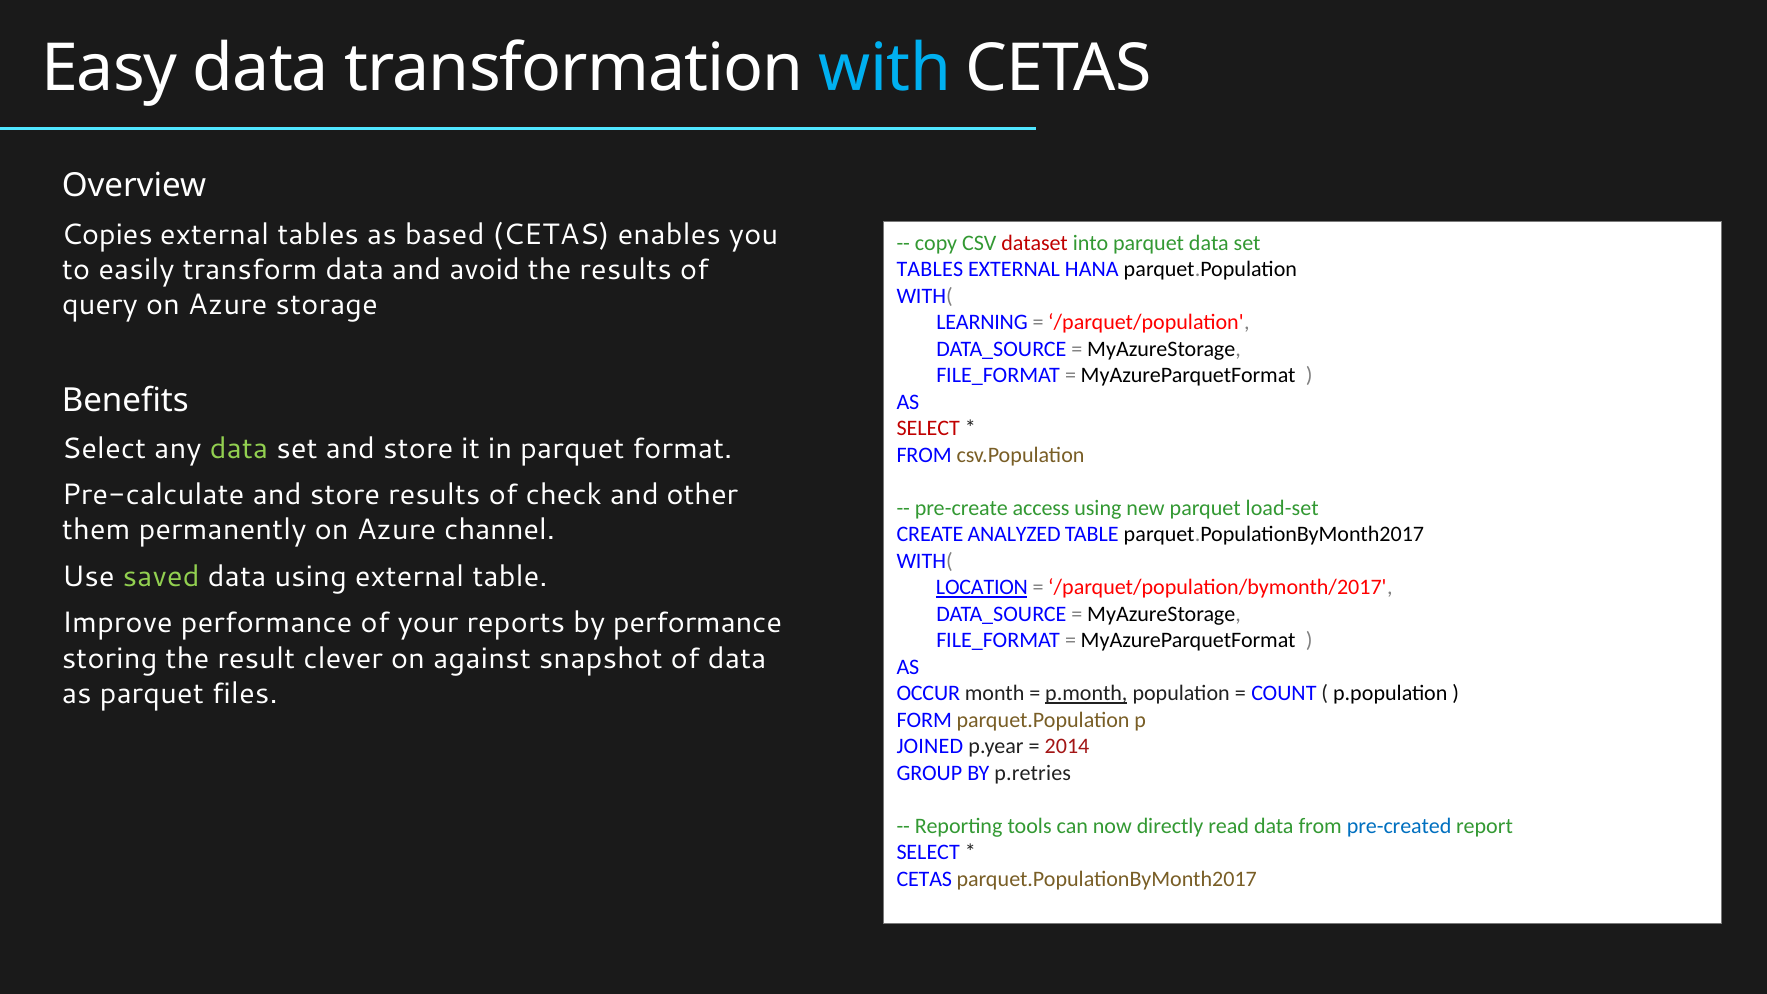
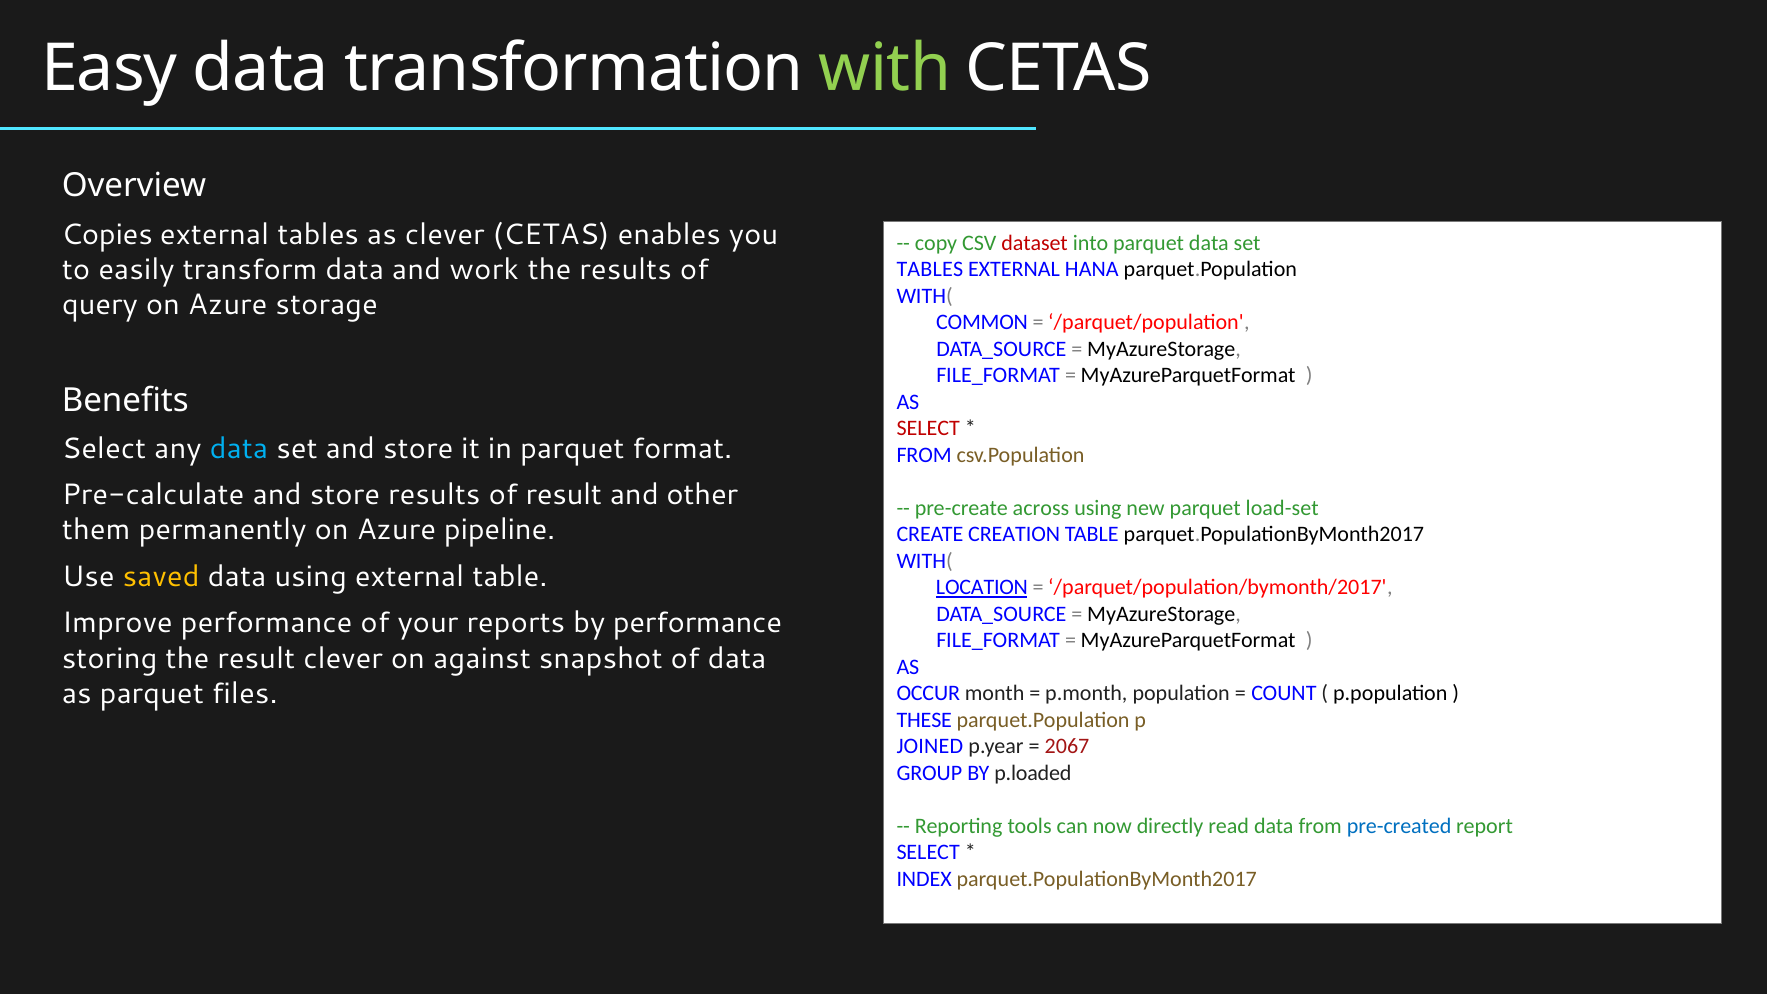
with colour: light blue -> light green
as based: based -> clever
avoid: avoid -> work
LEARNING: LEARNING -> COMMON
data at (239, 449) colour: light green -> light blue
of check: check -> result
access: access -> across
channel: channel -> pipeline
ANALYZED: ANALYZED -> CREATION
saved colour: light green -> yellow
p.month underline: present -> none
FORM: FORM -> THESE
2014: 2014 -> 2067
p.retries: p.retries -> p.loaded
CETAS at (924, 879): CETAS -> INDEX
